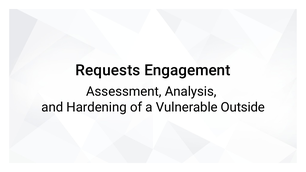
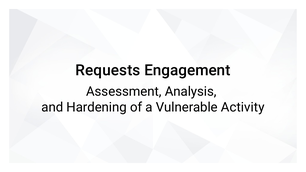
Outside: Outside -> Activity
